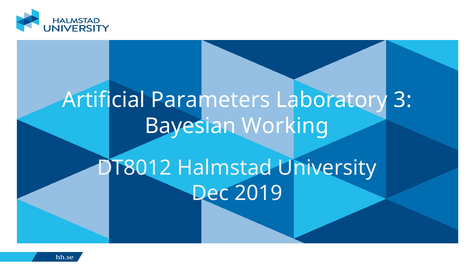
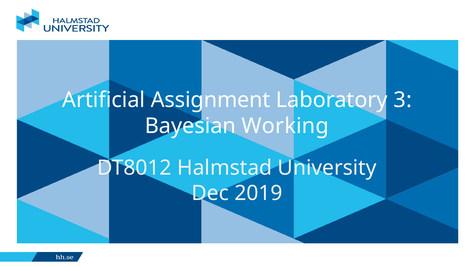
Parameters: Parameters -> Assignment
